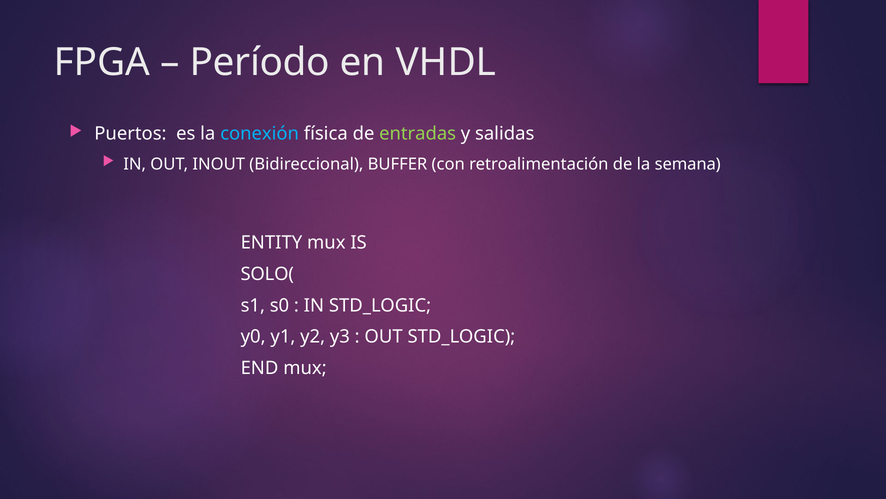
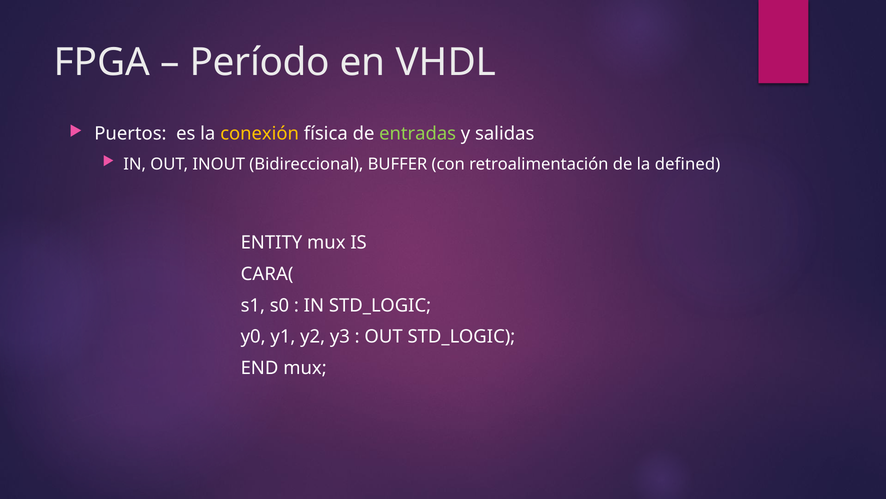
conexión colour: light blue -> yellow
semana: semana -> defined
SOLO(: SOLO( -> CARA(
